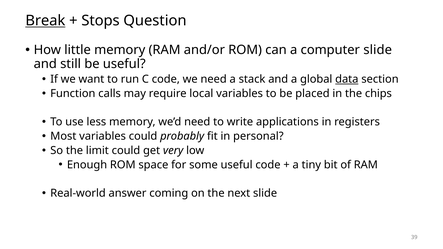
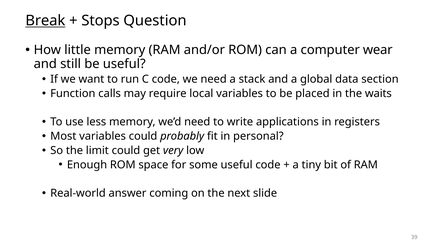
computer slide: slide -> wear
data underline: present -> none
chips: chips -> waits
